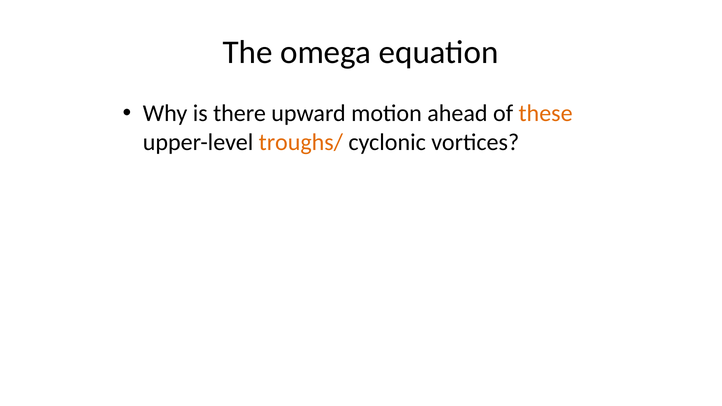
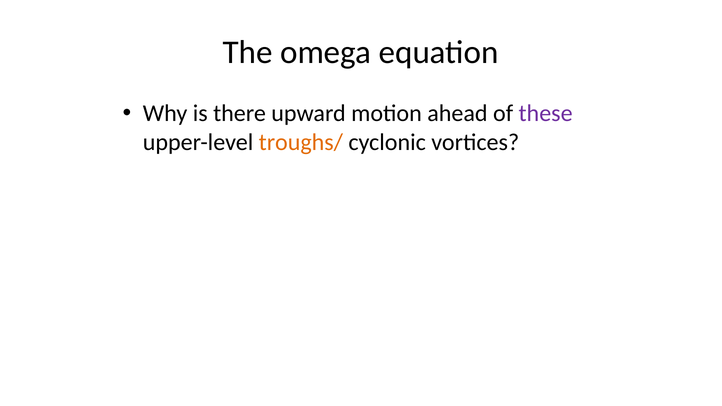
these colour: orange -> purple
